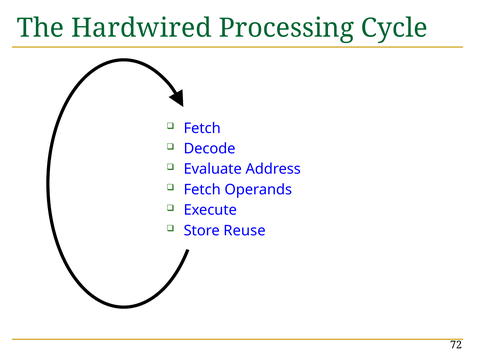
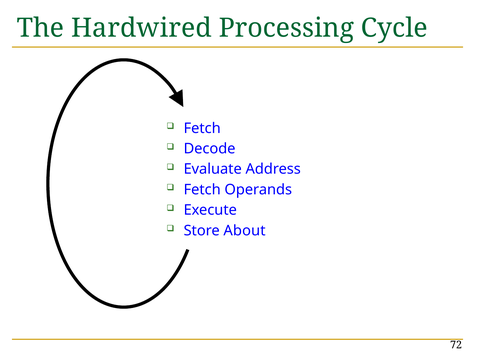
Reuse: Reuse -> About
